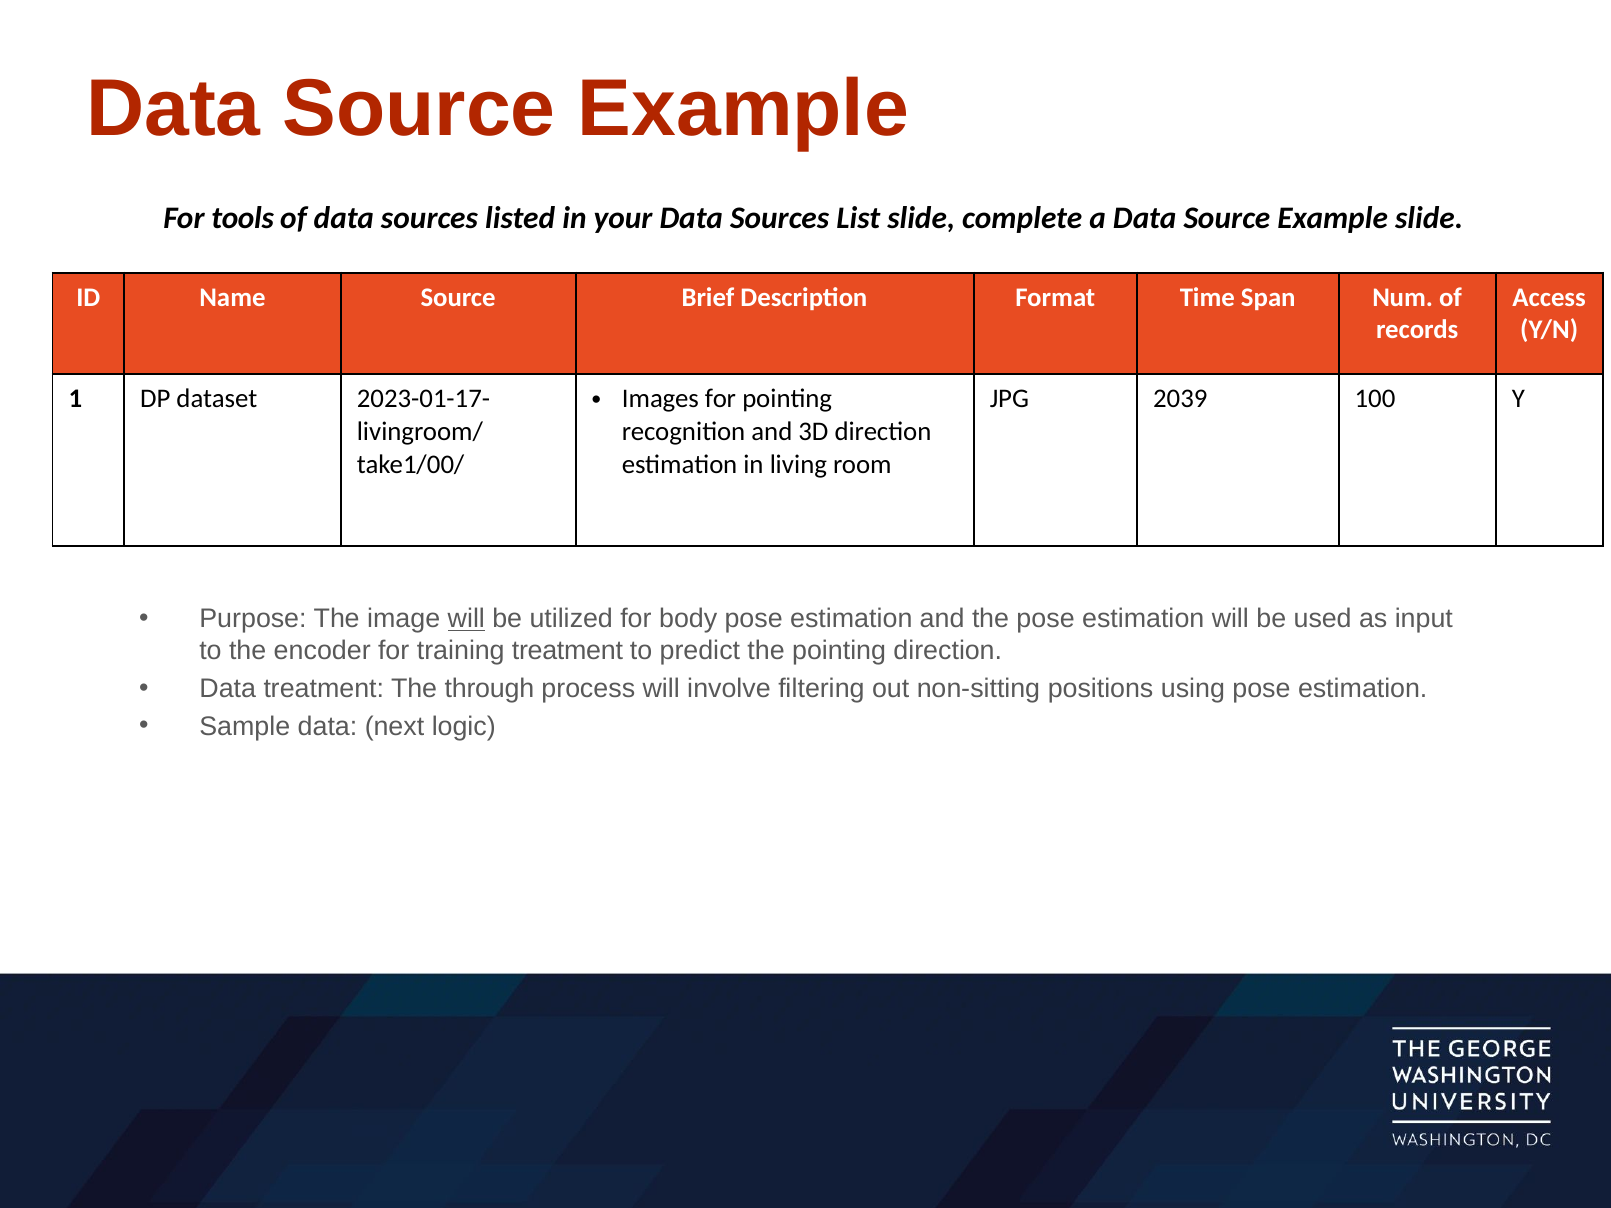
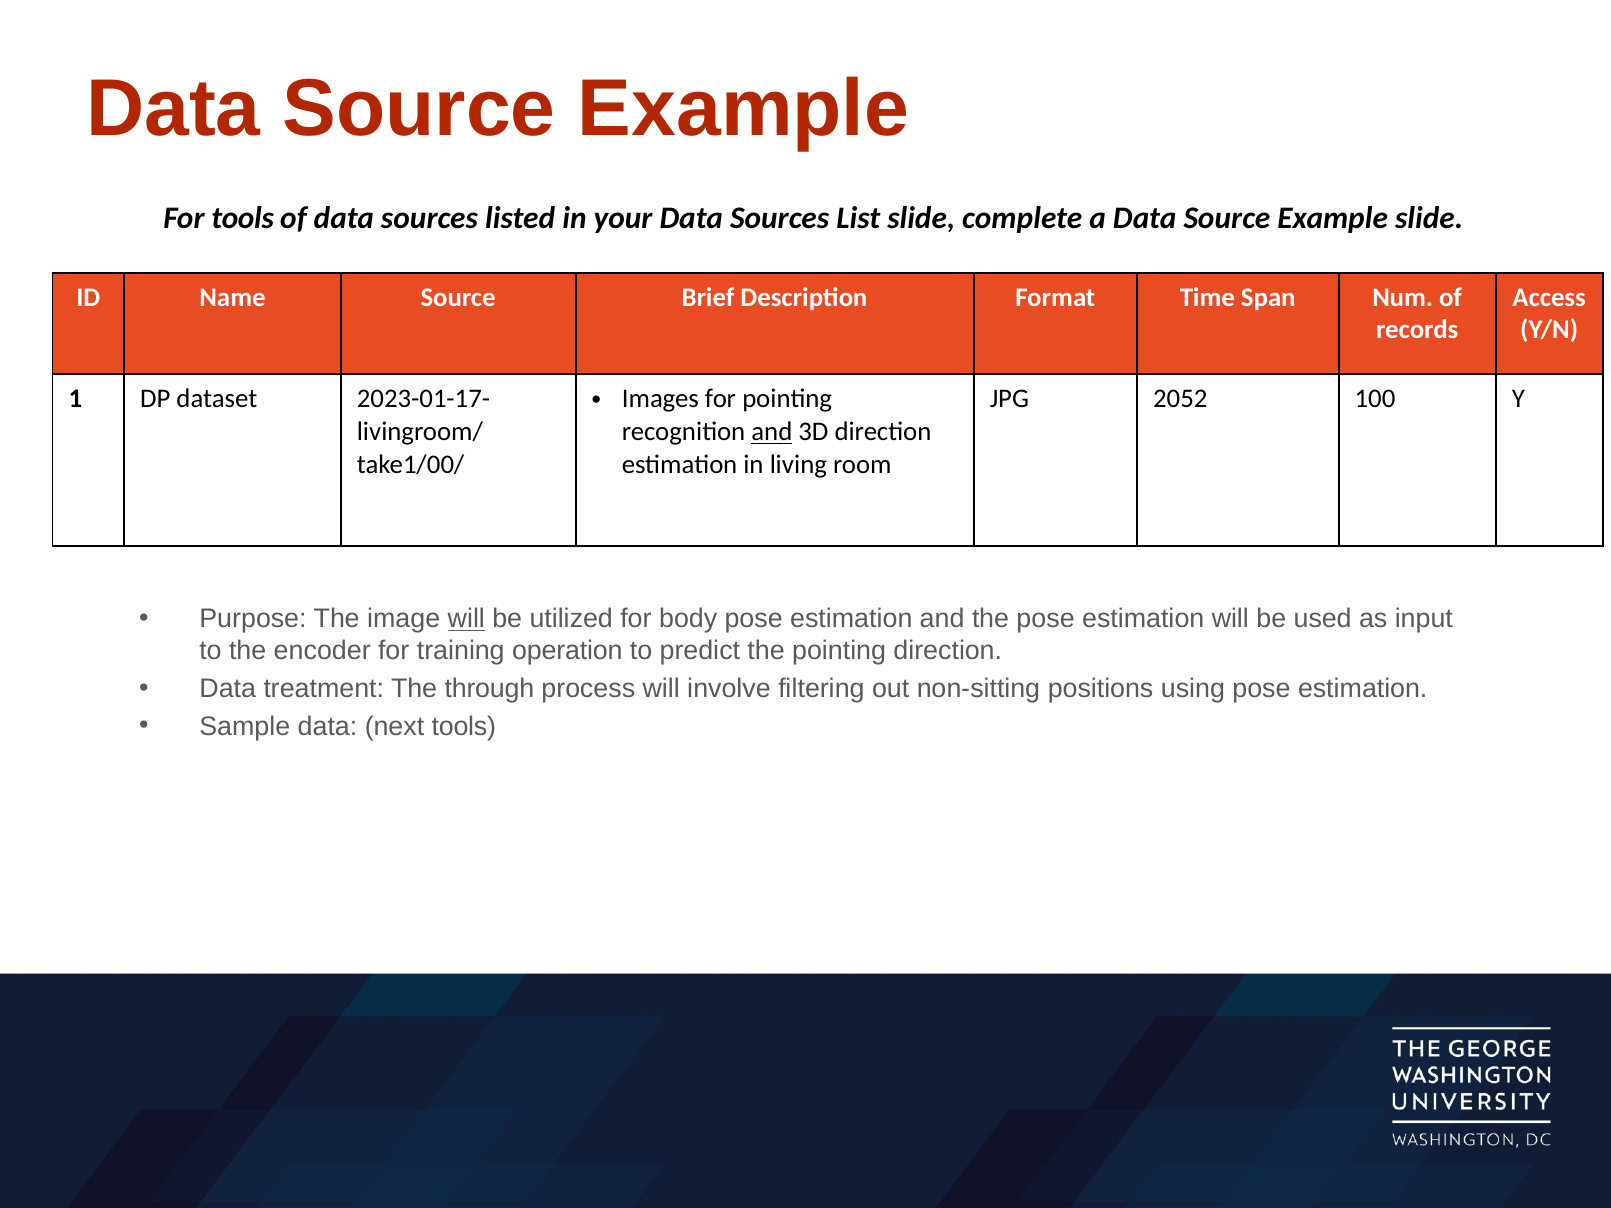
2039: 2039 -> 2052
and at (772, 432) underline: none -> present
training treatment: treatment -> operation
next logic: logic -> tools
